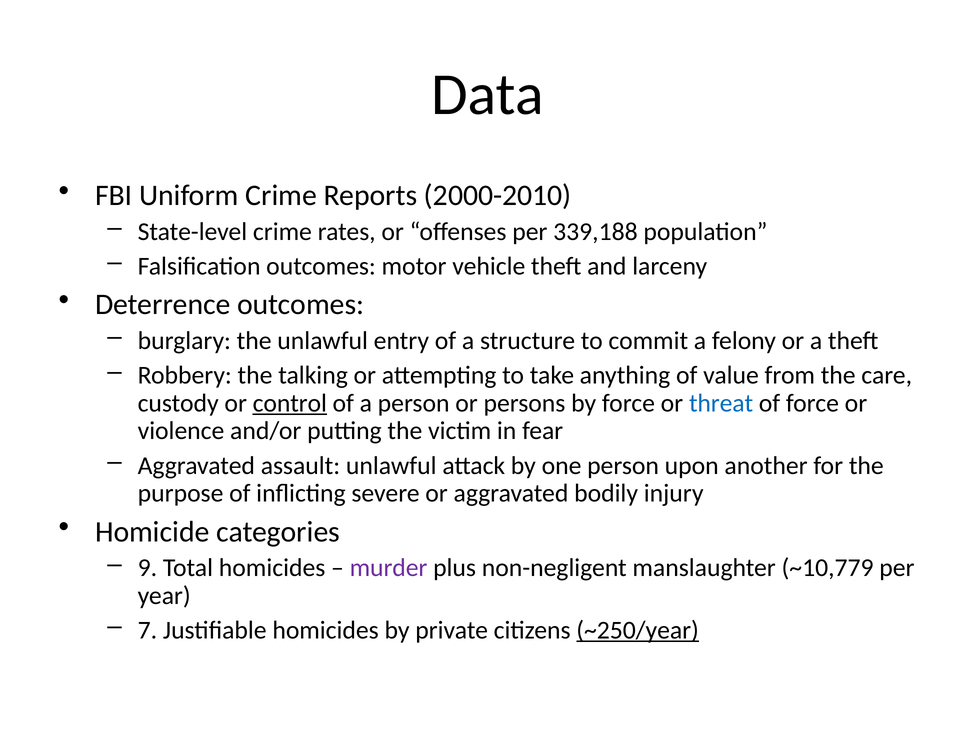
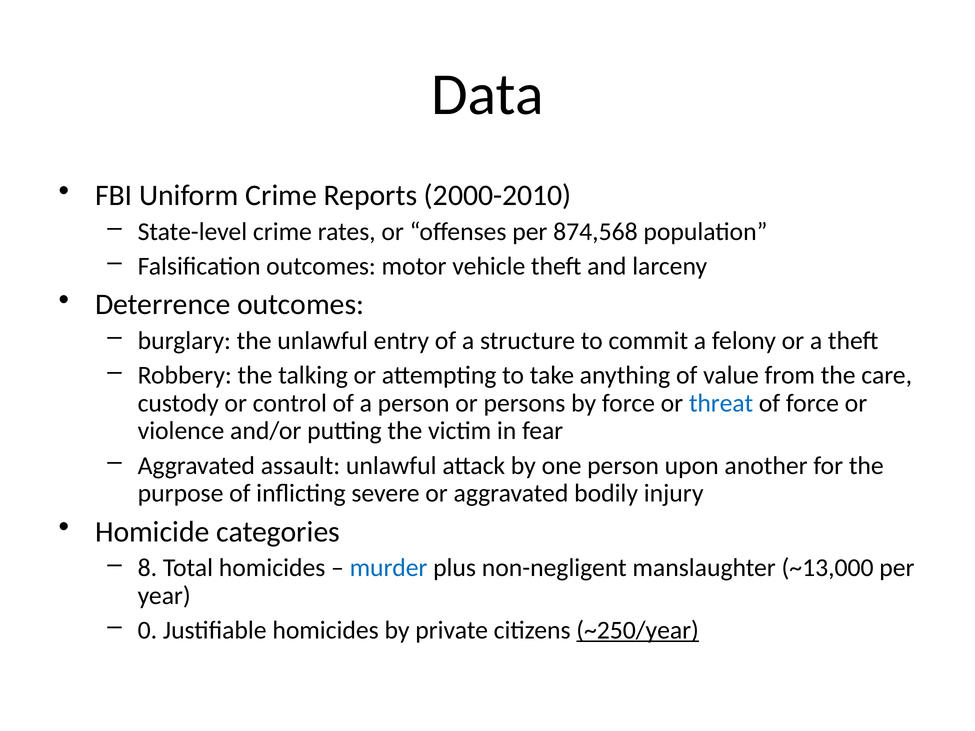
339,188: 339,188 -> 874,568
control underline: present -> none
9: 9 -> 8
murder colour: purple -> blue
~10,779: ~10,779 -> ~13,000
7: 7 -> 0
